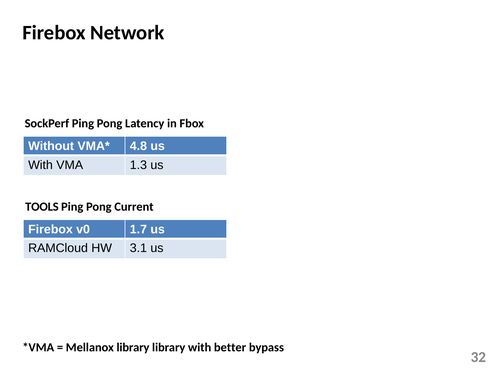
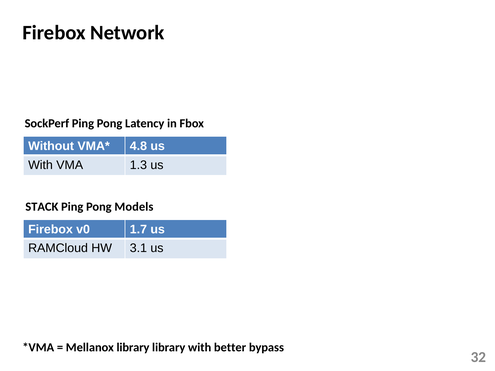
TOOLS: TOOLS -> STACK
Current: Current -> Models
